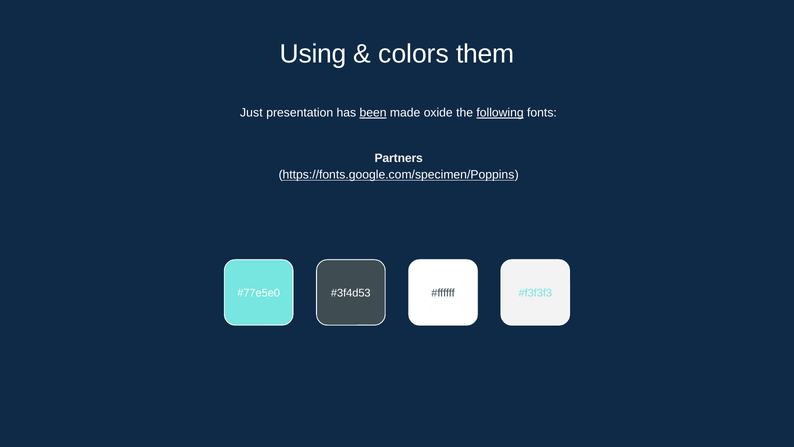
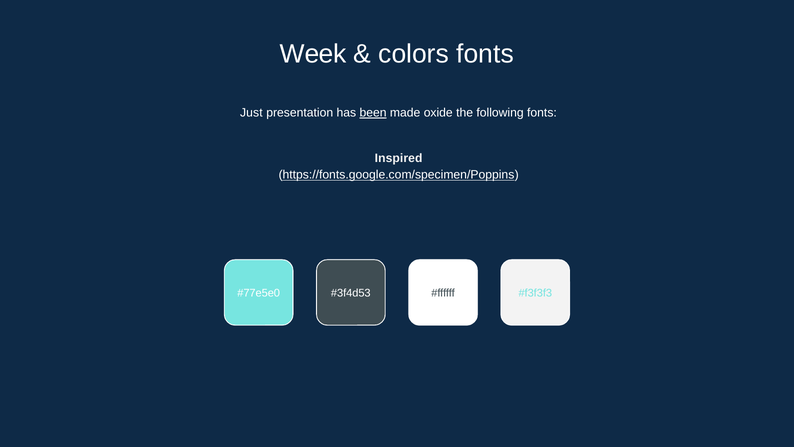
Using: Using -> Week
colors them: them -> fonts
following underline: present -> none
Partners: Partners -> Inspired
